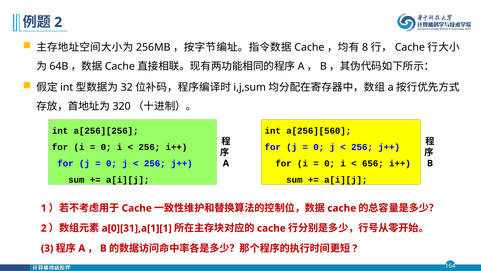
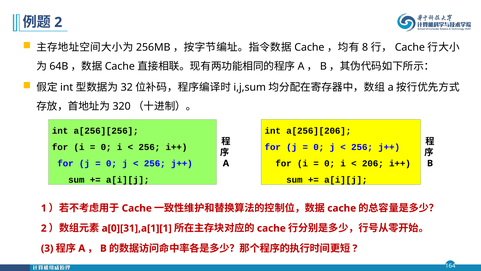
a[256][560: a[256][560 -> a[256][206
656: 656 -> 206
